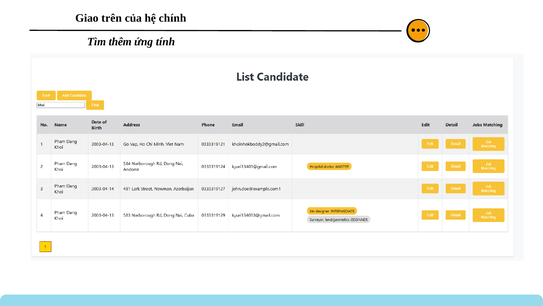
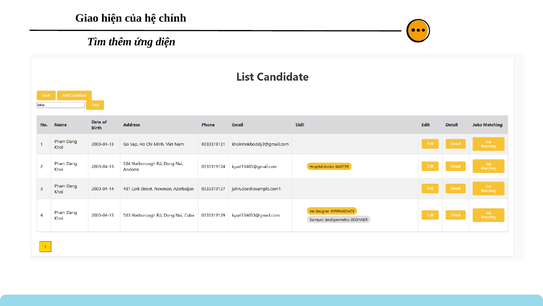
trên: trên -> hiện
tính: tính -> diện
